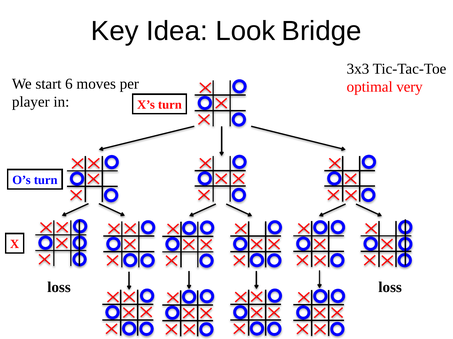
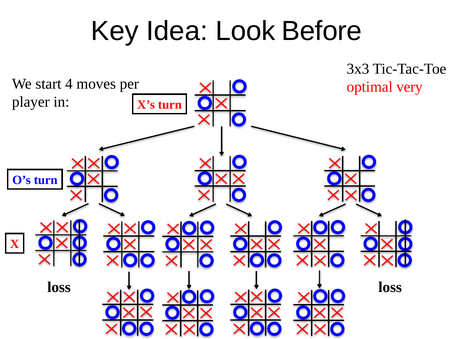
Bridge: Bridge -> Before
6: 6 -> 4
